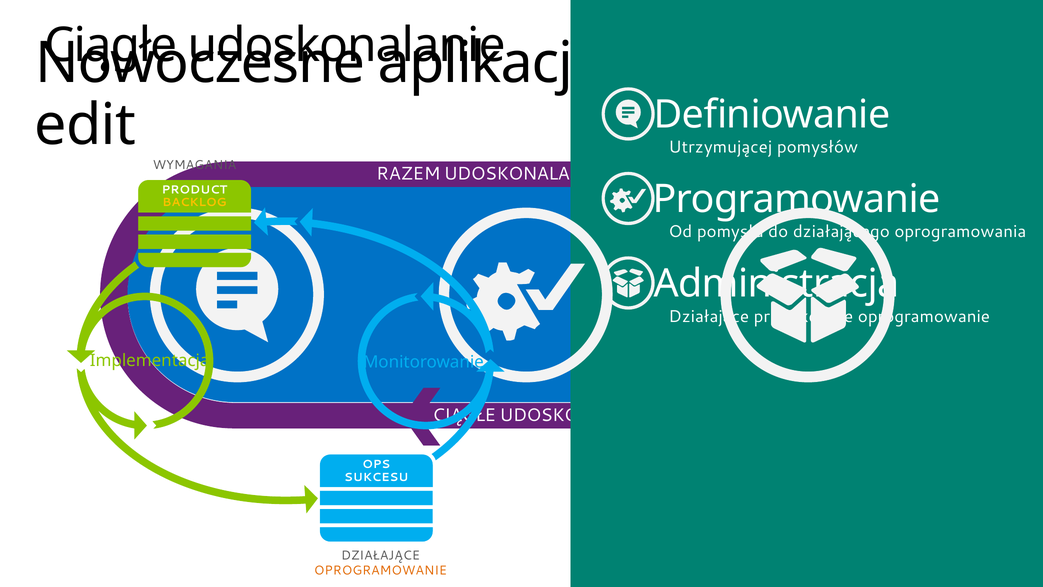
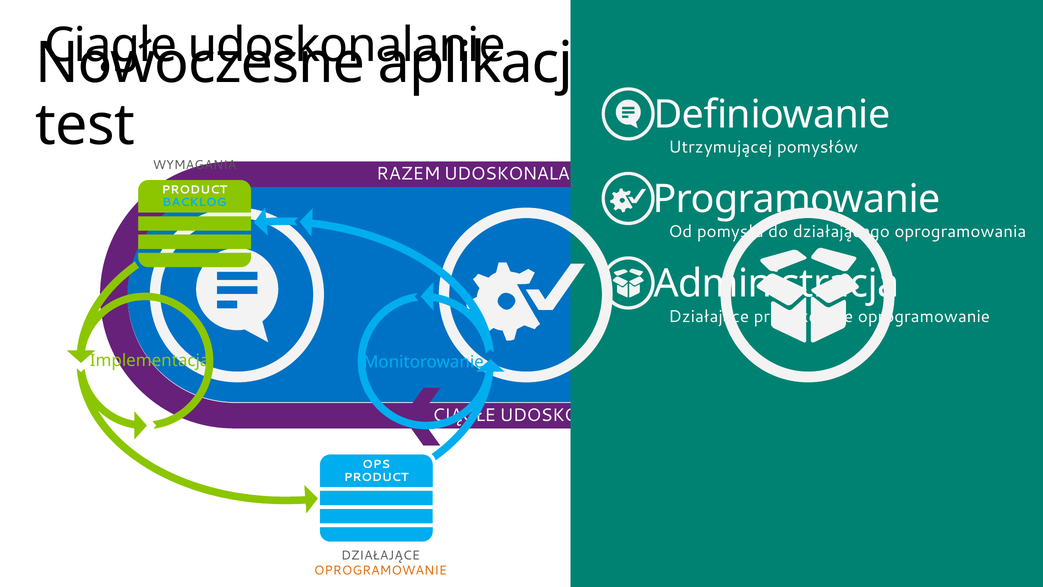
edit: edit -> test
BACKLOG colour: yellow -> light blue
SUKCESU at (376, 477): SUKCESU -> PRODUCT
